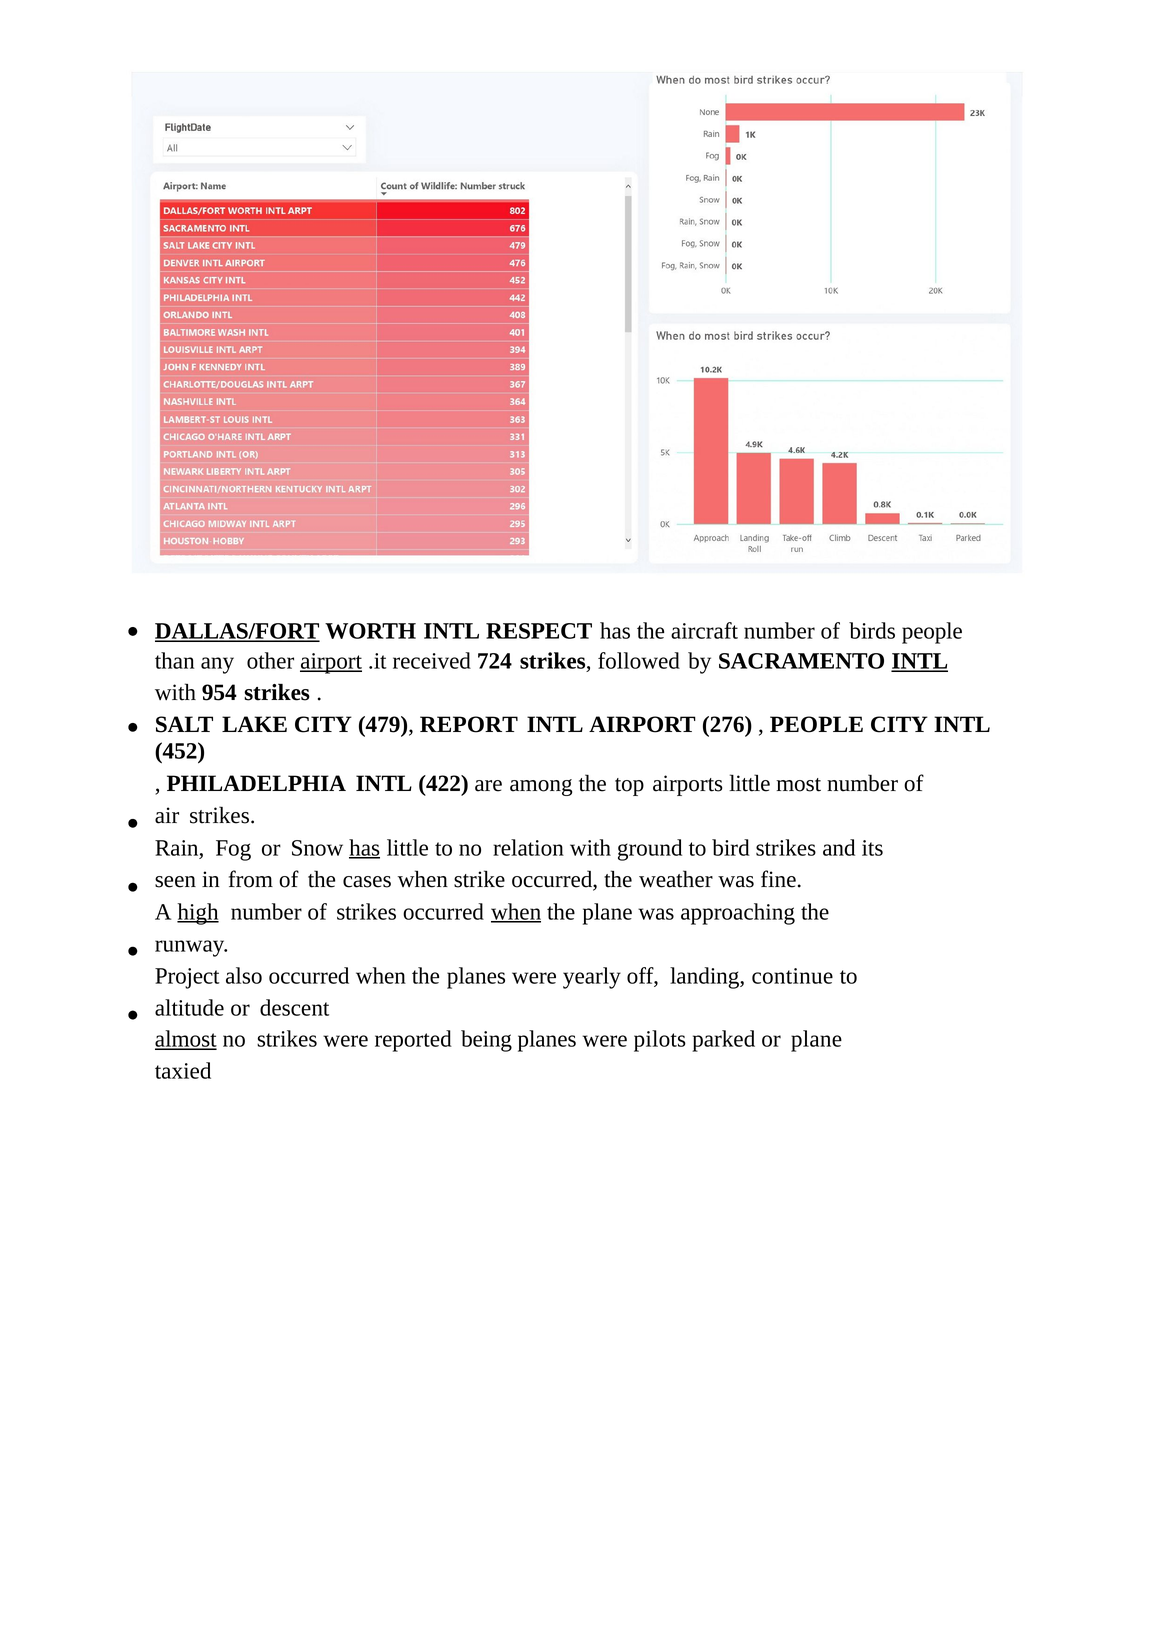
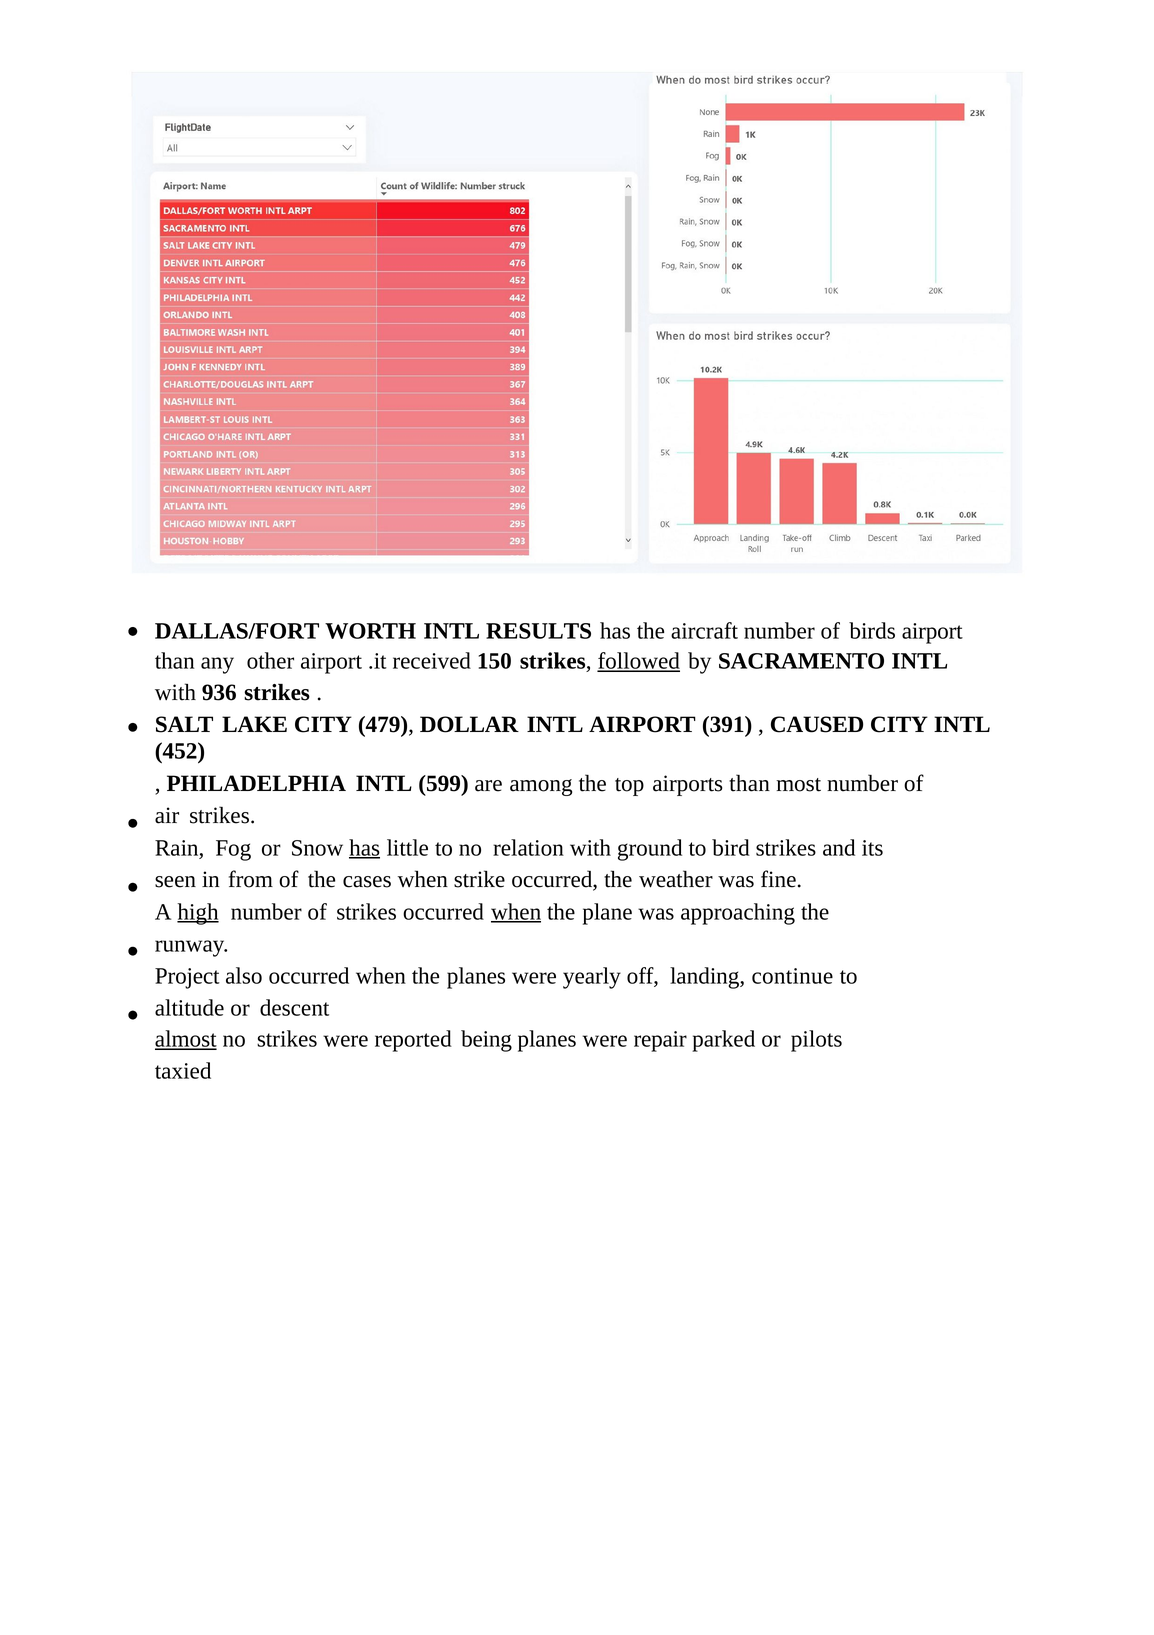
DALLAS/FORT underline: present -> none
RESPECT: RESPECT -> RESULTS
birds people: people -> airport
airport at (331, 661) underline: present -> none
724: 724 -> 150
followed underline: none -> present
INTL at (920, 661) underline: present -> none
954: 954 -> 936
REPORT: REPORT -> DOLLAR
276: 276 -> 391
PEOPLE at (817, 724): PEOPLE -> CAUSED
422: 422 -> 599
airports little: little -> than
pilots: pilots -> repair
or plane: plane -> pilots
